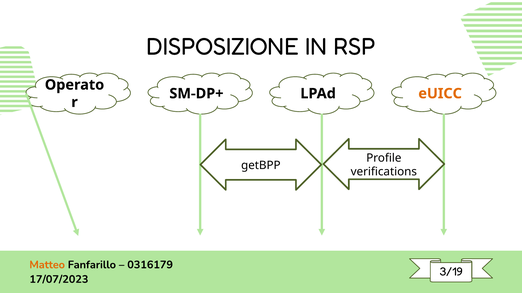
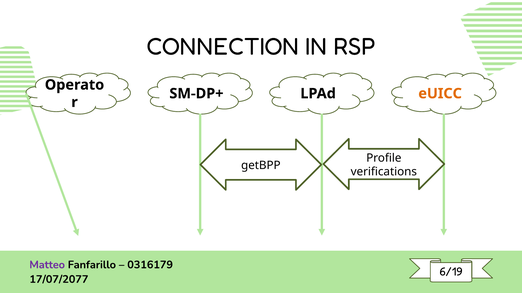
DISPOSIZIONE: DISPOSIZIONE -> CONNECTION
Matteo colour: orange -> purple
3/19: 3/19 -> 6/19
17/07/2023: 17/07/2023 -> 17/07/2077
